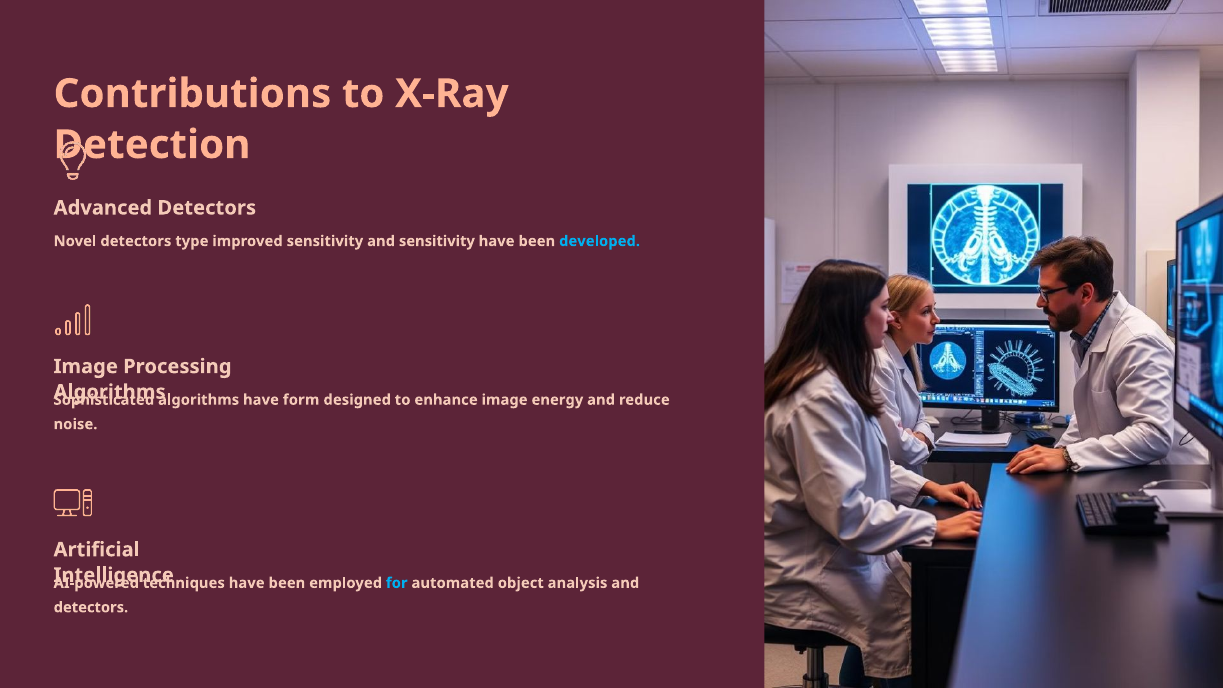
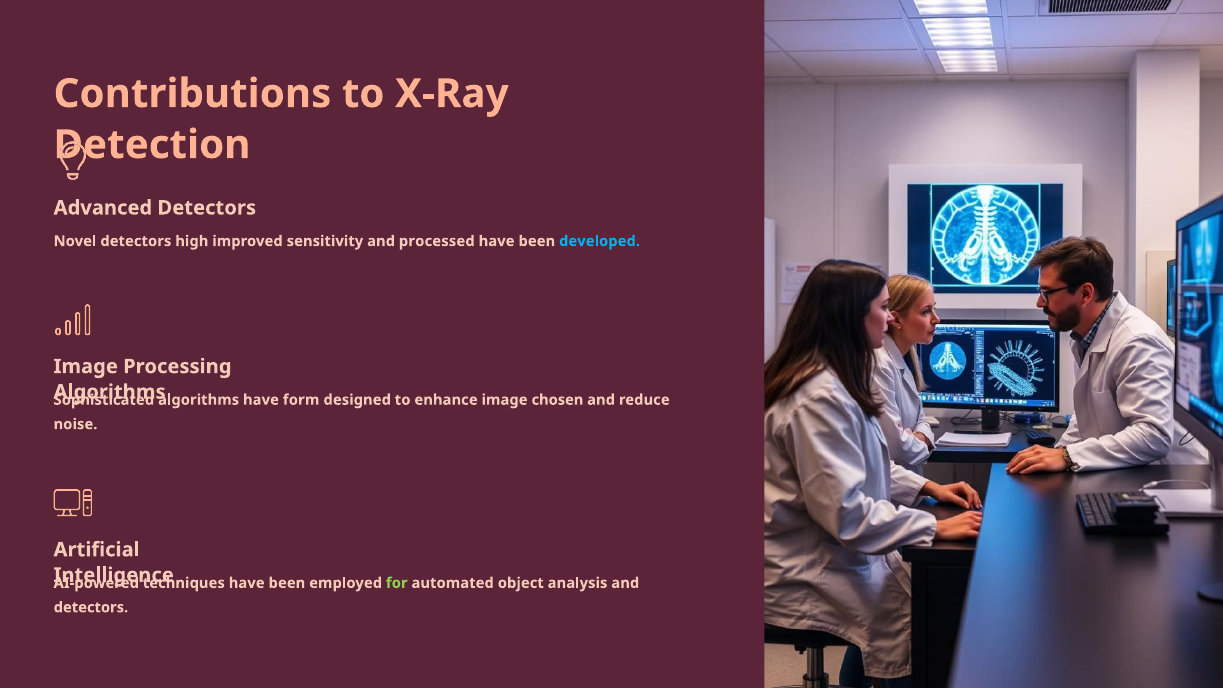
type: type -> high
and sensitivity: sensitivity -> processed
energy: energy -> chosen
for colour: light blue -> light green
